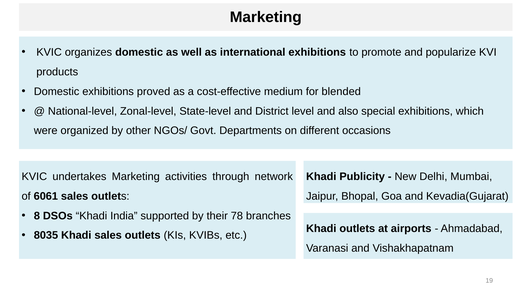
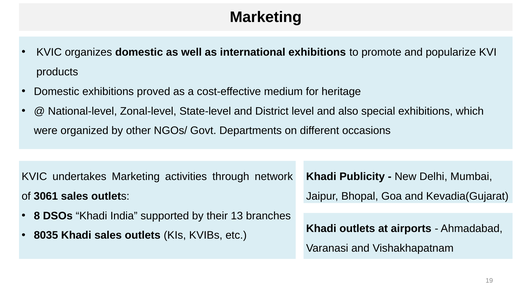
blended: blended -> heritage
6061: 6061 -> 3061
78: 78 -> 13
